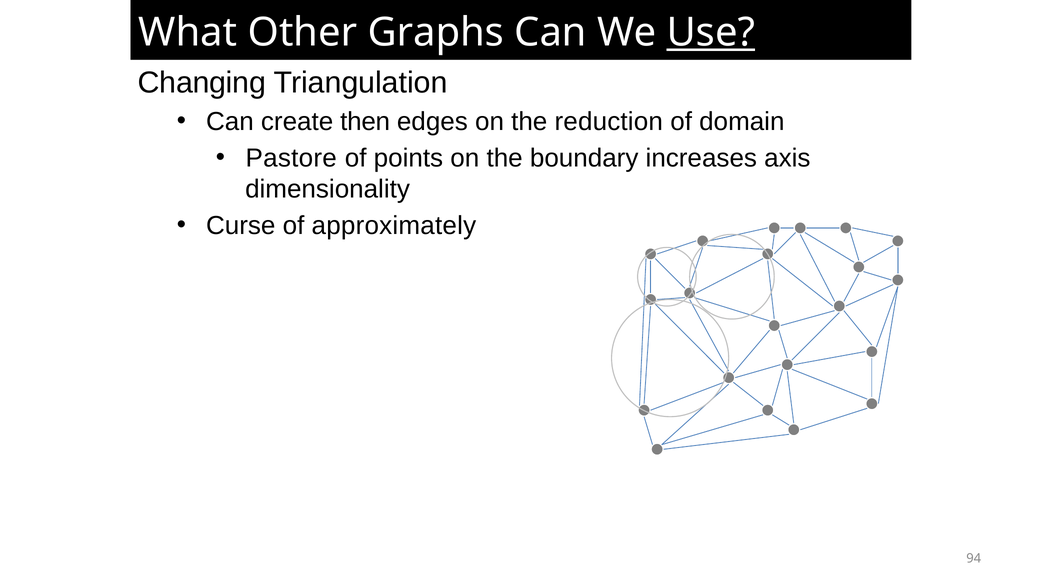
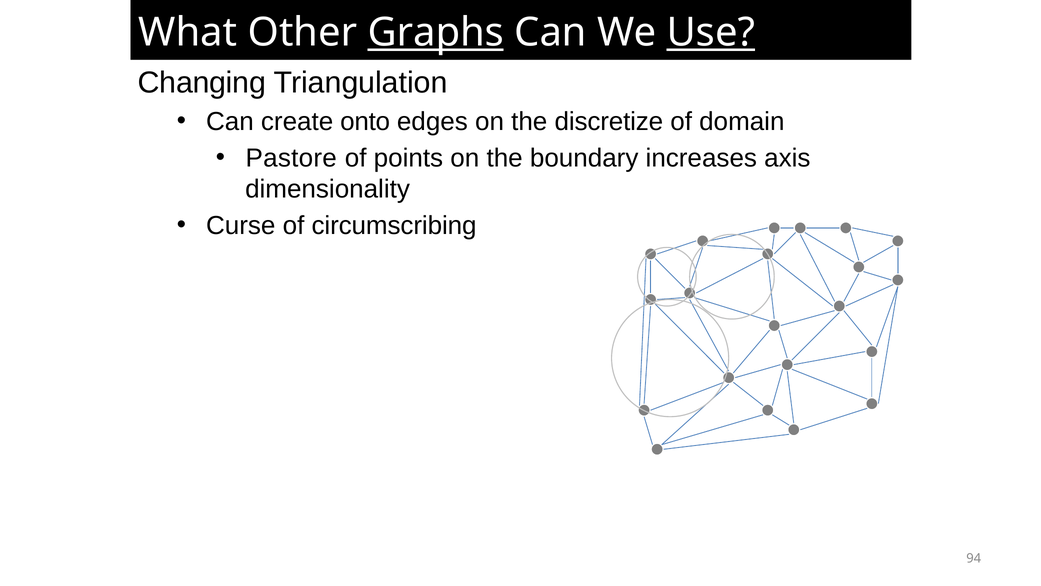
Graphs underline: none -> present
then: then -> onto
reduction: reduction -> discretize
approximately: approximately -> circumscribing
